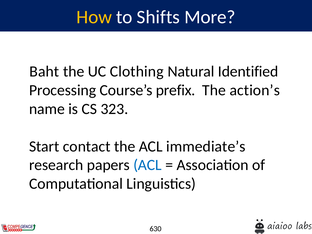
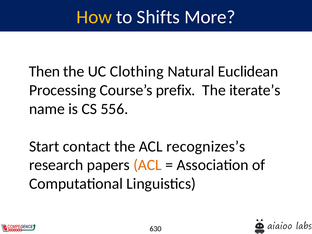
Baht: Baht -> Then
Identified: Identified -> Euclidean
action’s: action’s -> iterate’s
323: 323 -> 556
immediate’s: immediate’s -> recognizes’s
ACL at (148, 165) colour: blue -> orange
